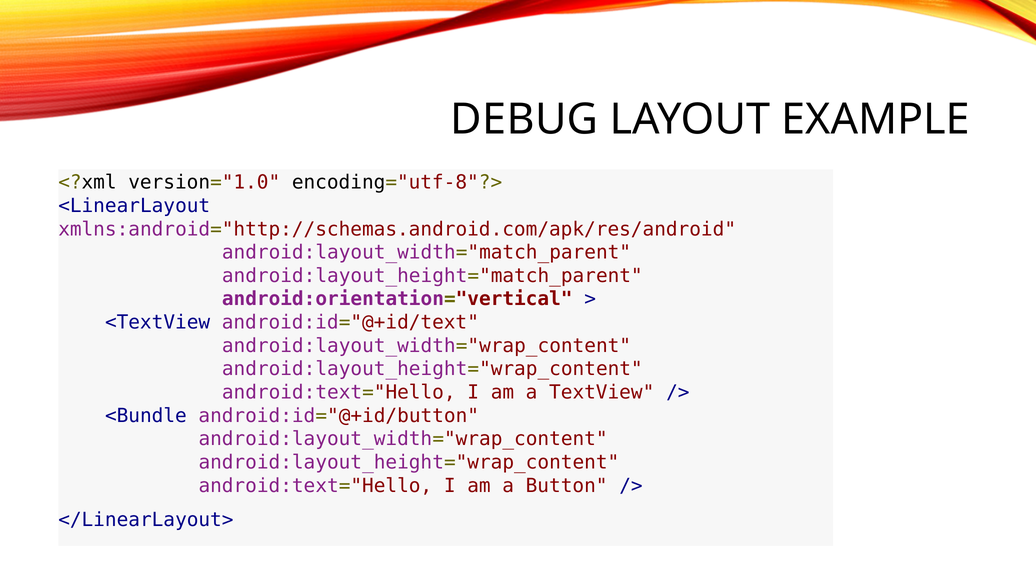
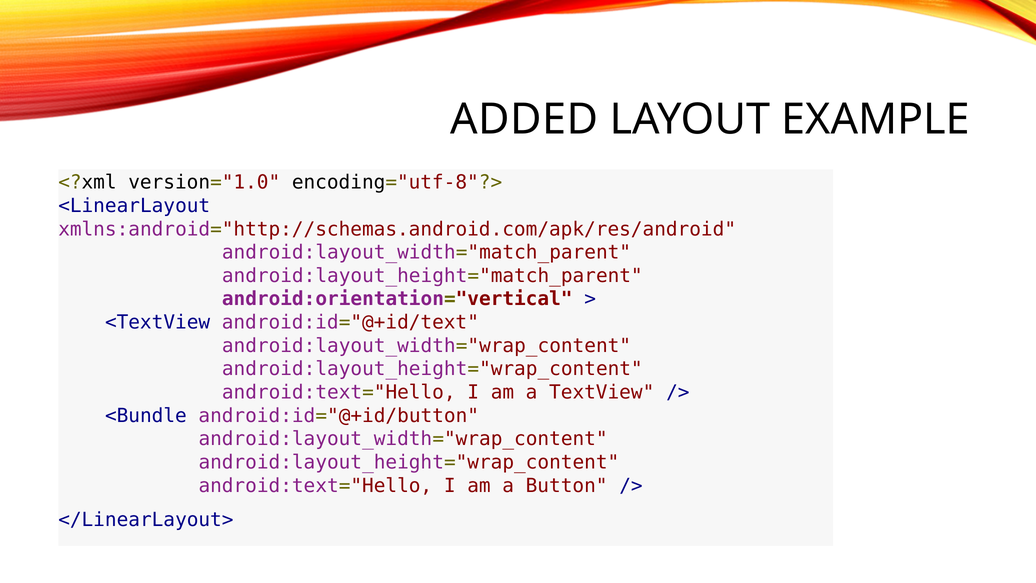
DEBUG: DEBUG -> ADDED
